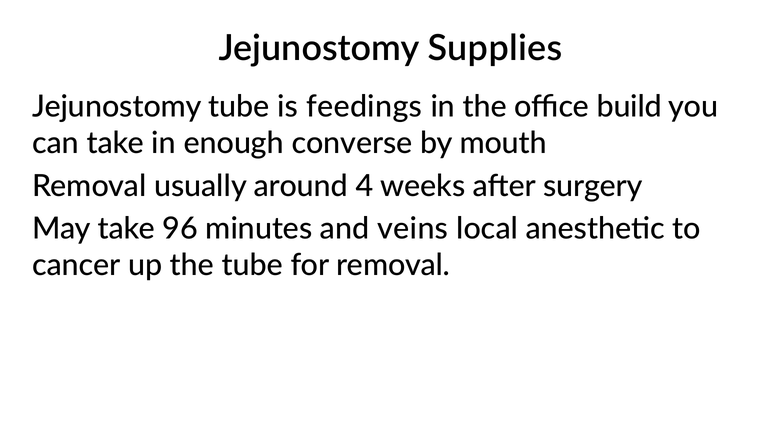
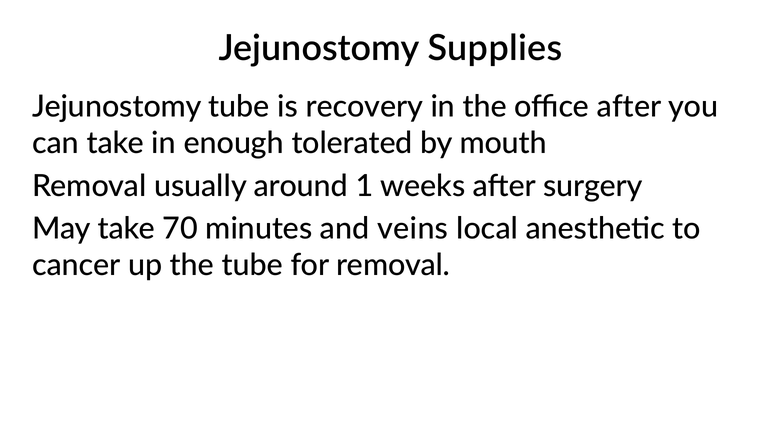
feedings: feedings -> recovery
office build: build -> after
converse: converse -> tolerated
4: 4 -> 1
96: 96 -> 70
